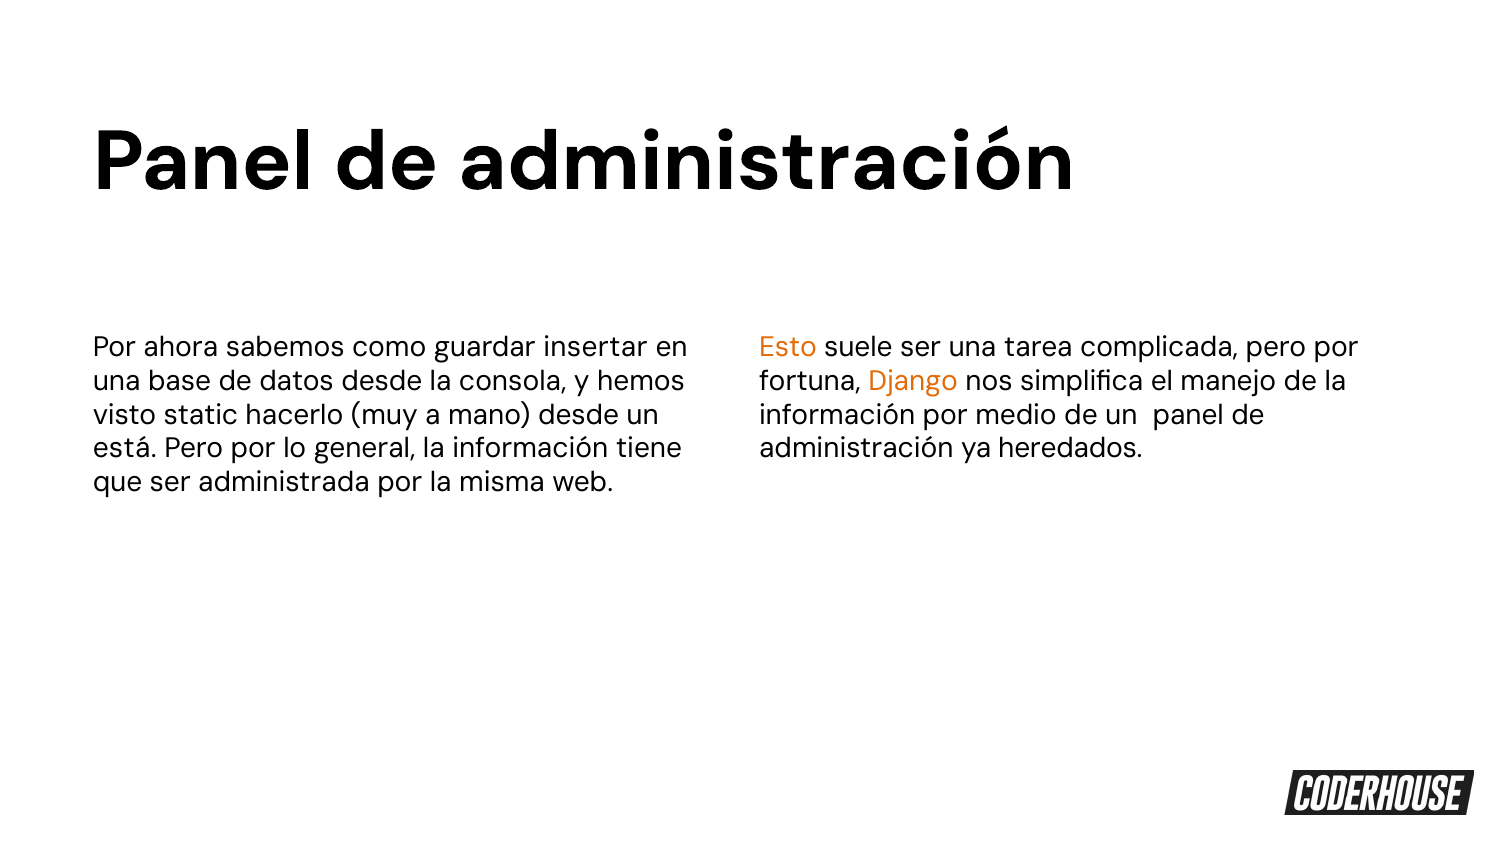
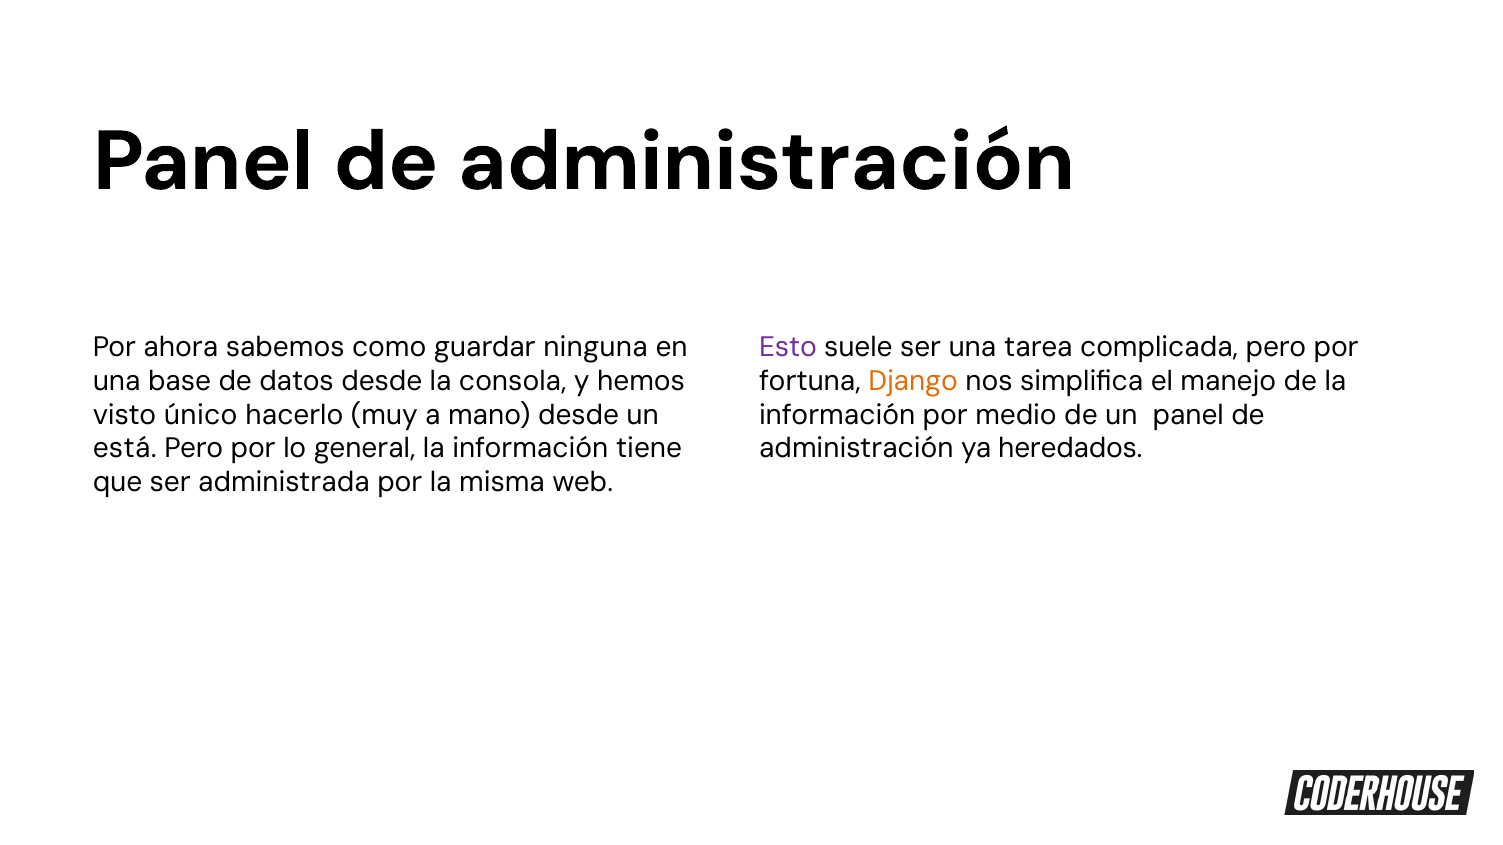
insertar: insertar -> ninguna
Esto colour: orange -> purple
static: static -> único
